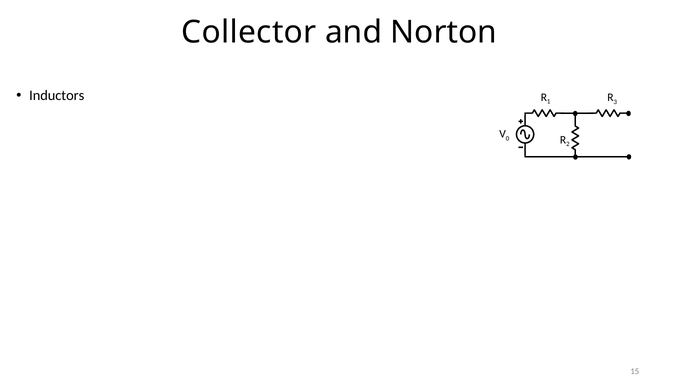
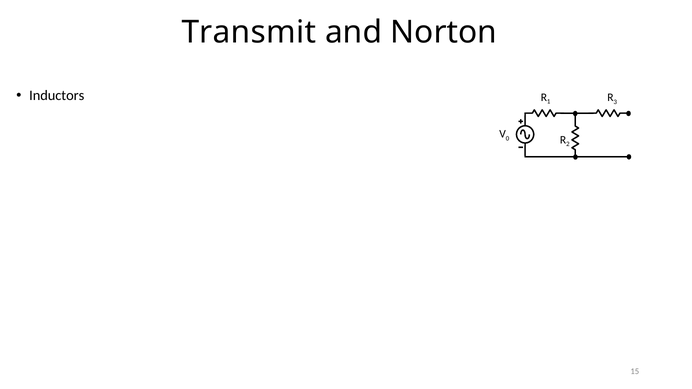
Collector: Collector -> Transmit
